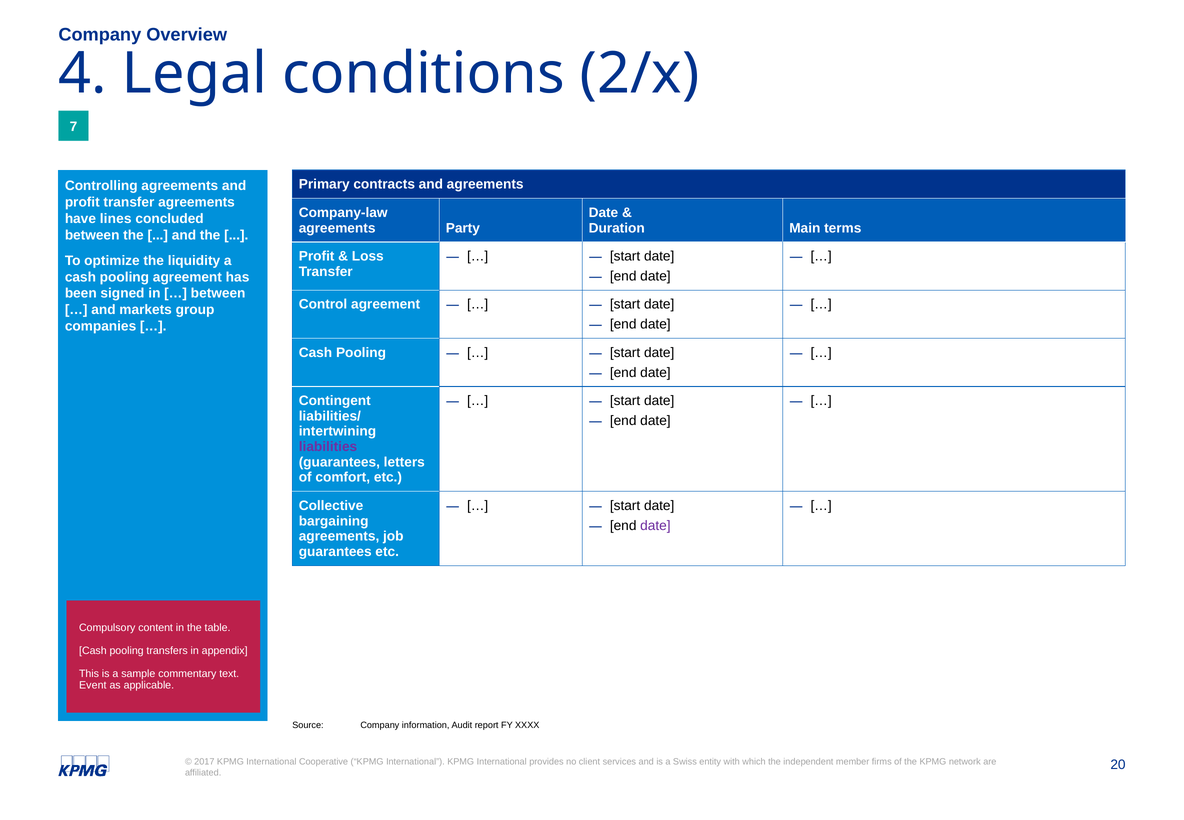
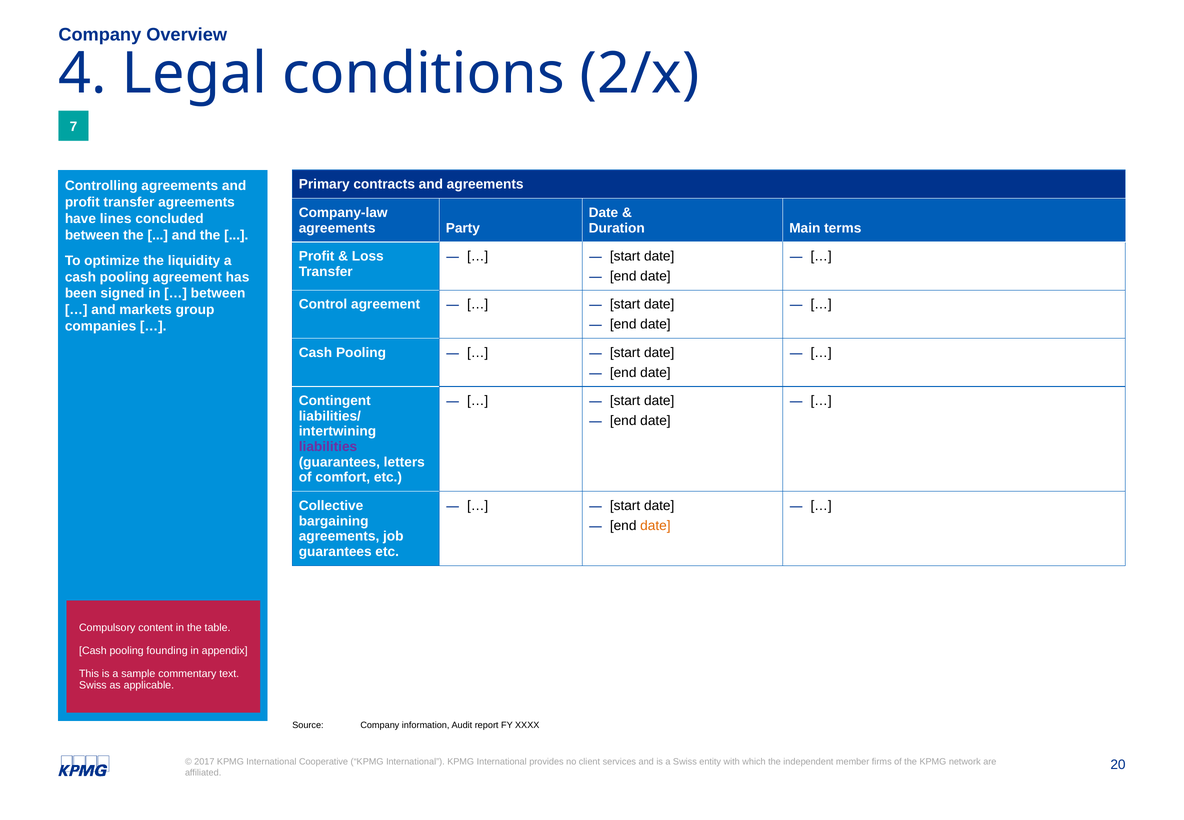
date at (655, 525) colour: purple -> orange
transfers: transfers -> founding
Event at (93, 685): Event -> Swiss
